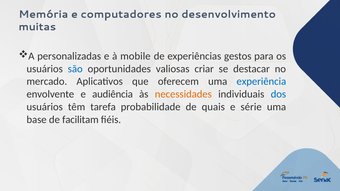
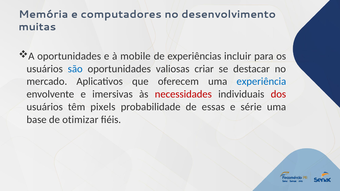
A personalizadas: personalizadas -> oportunidades
gestos: gestos -> incluir
audiência: audiência -> imersivas
necessidades colour: orange -> red
dos colour: blue -> red
tarefa: tarefa -> pixels
quais: quais -> essas
facilitam: facilitam -> otimizar
